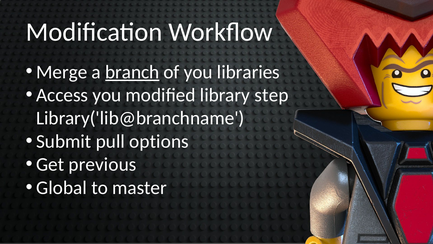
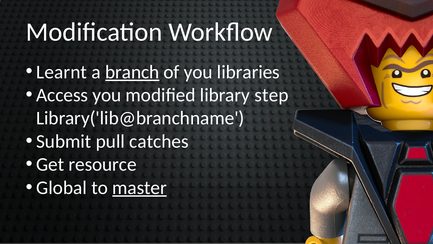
Merge: Merge -> Learnt
options: options -> catches
previous: previous -> resource
master underline: none -> present
